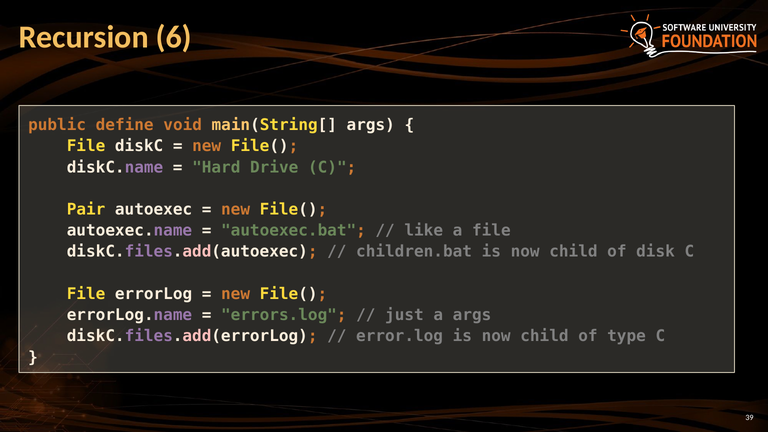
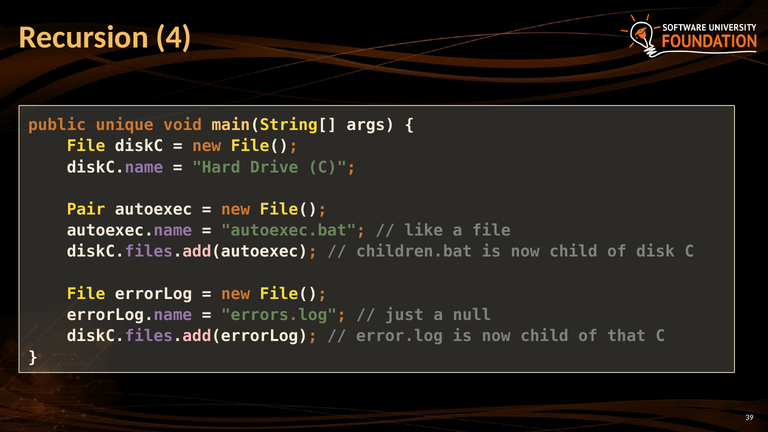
6: 6 -> 4
define: define -> unique
a args: args -> null
type: type -> that
